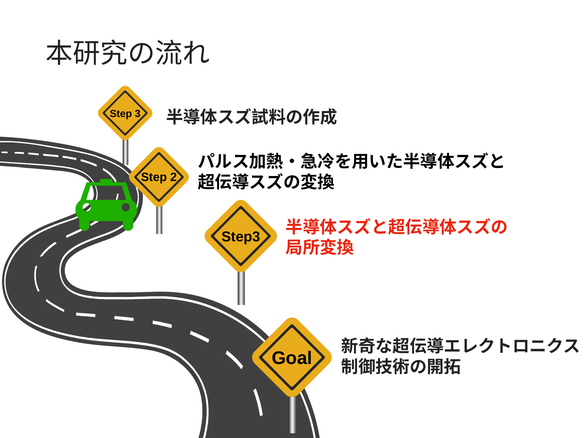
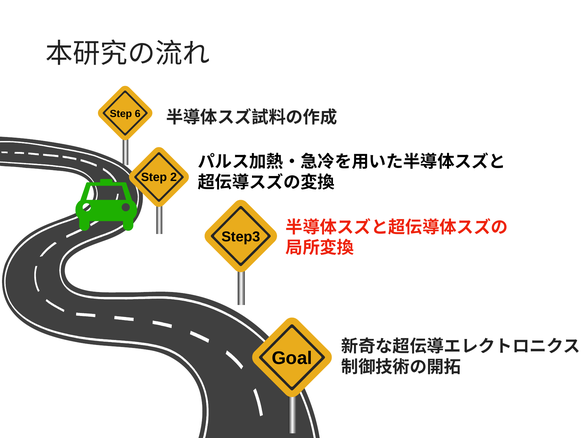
3: 3 -> 6
